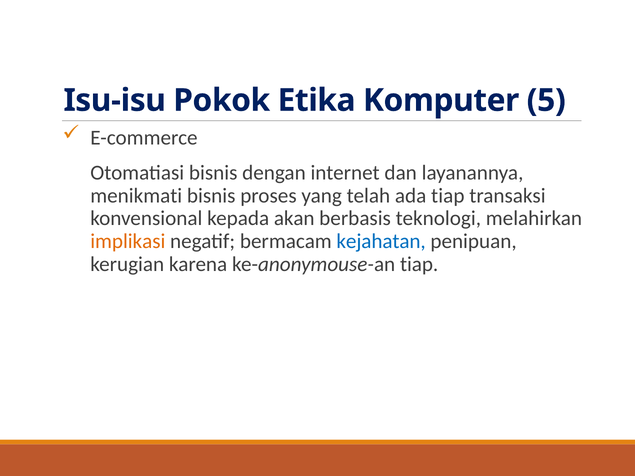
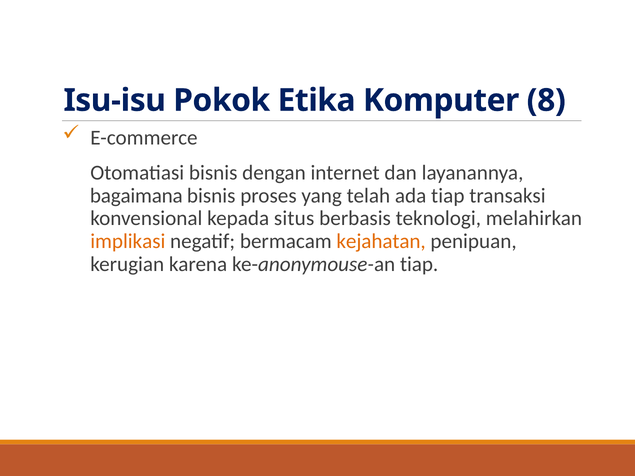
5: 5 -> 8
menikmati: menikmati -> bagaimana
akan: akan -> situs
kejahatan colour: blue -> orange
